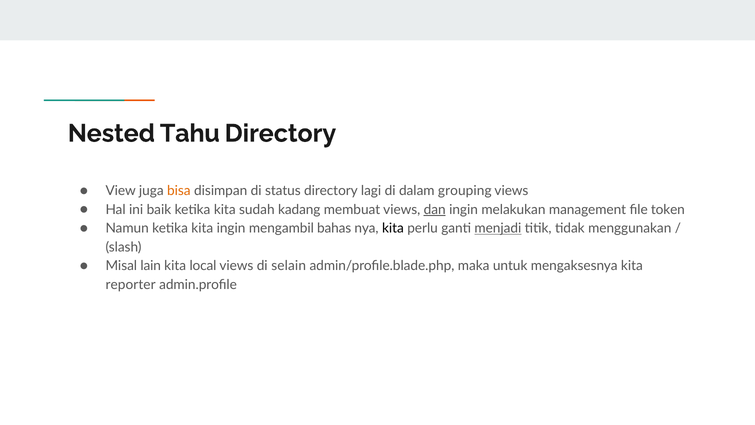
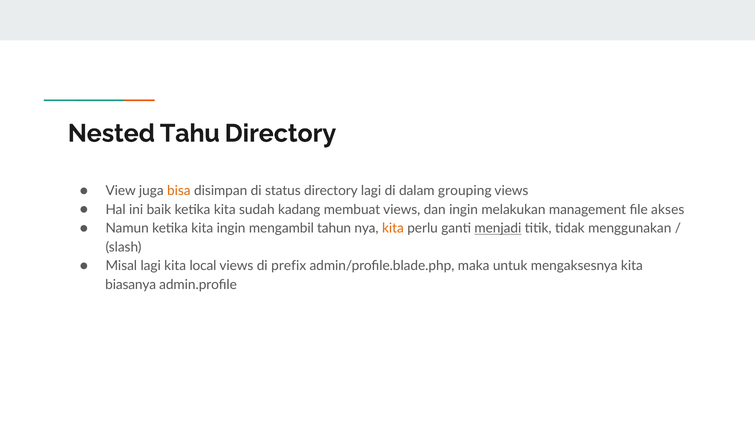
dan underline: present -> none
token: token -> akses
bahas: bahas -> tahun
kita at (393, 228) colour: black -> orange
Misal lain: lain -> lagi
selain: selain -> prefix
reporter: reporter -> biasanya
